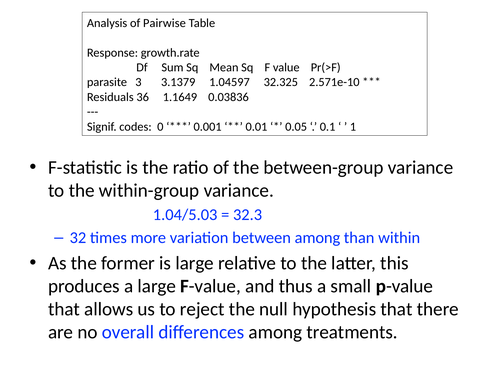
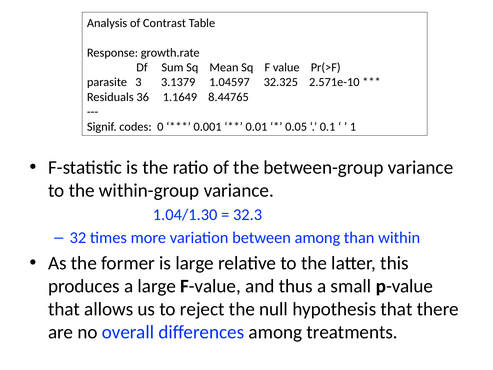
Pairwise: Pairwise -> Contrast
0.03836: 0.03836 -> 8.44765
1.04/5.03: 1.04/5.03 -> 1.04/1.30
